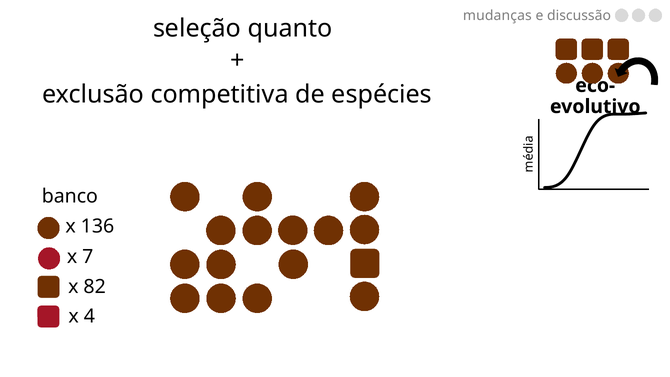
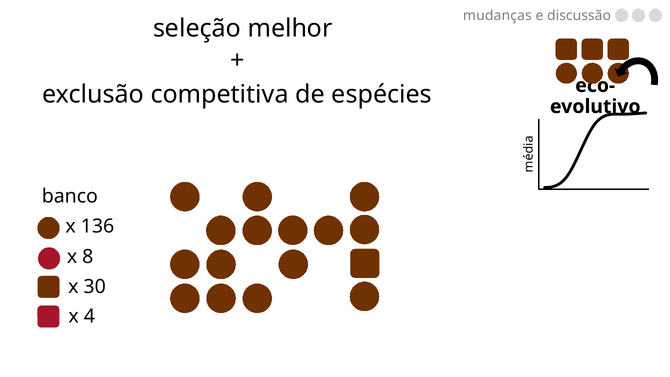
quanto: quanto -> melhor
7: 7 -> 8
82: 82 -> 30
